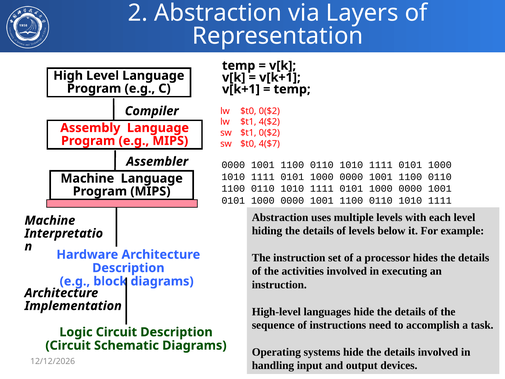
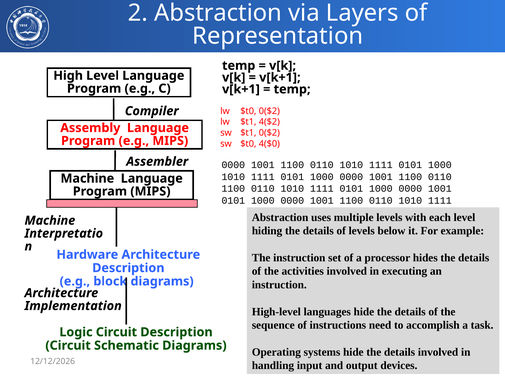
4($7: 4($7 -> 4($0
